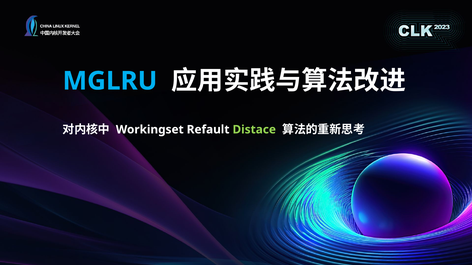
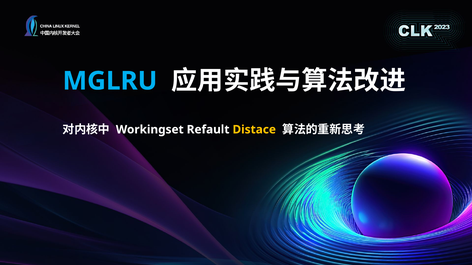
Distace colour: light green -> yellow
